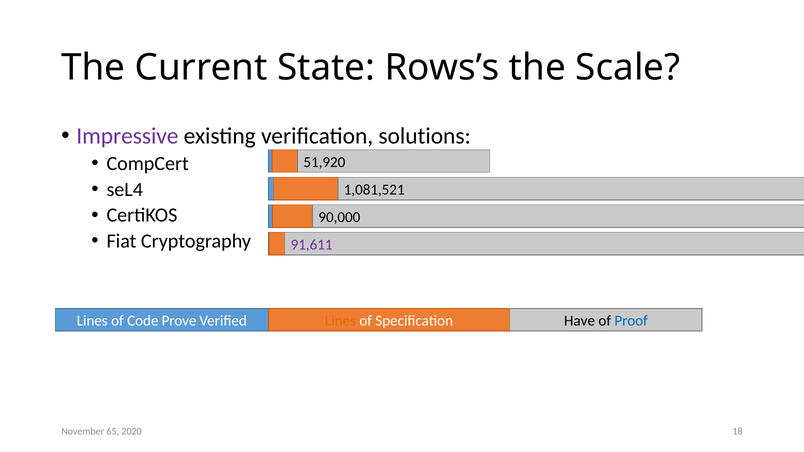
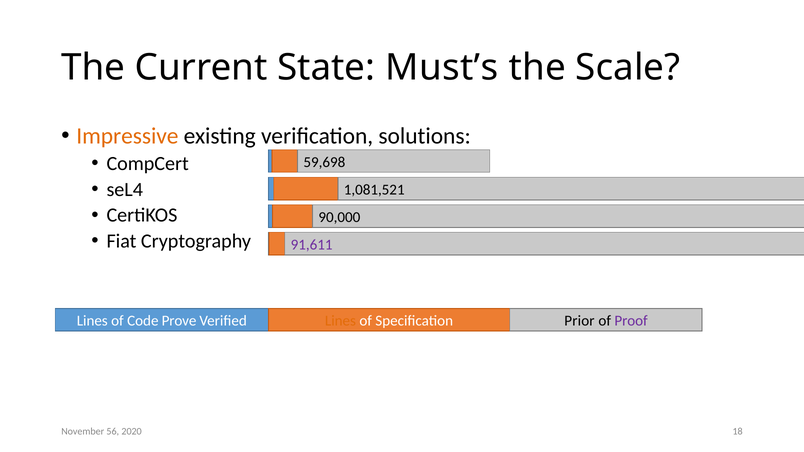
Rows’s: Rows’s -> Must’s
Impressive colour: purple -> orange
51,920: 51,920 -> 59,698
Have: Have -> Prior
Proof colour: blue -> purple
65: 65 -> 56
